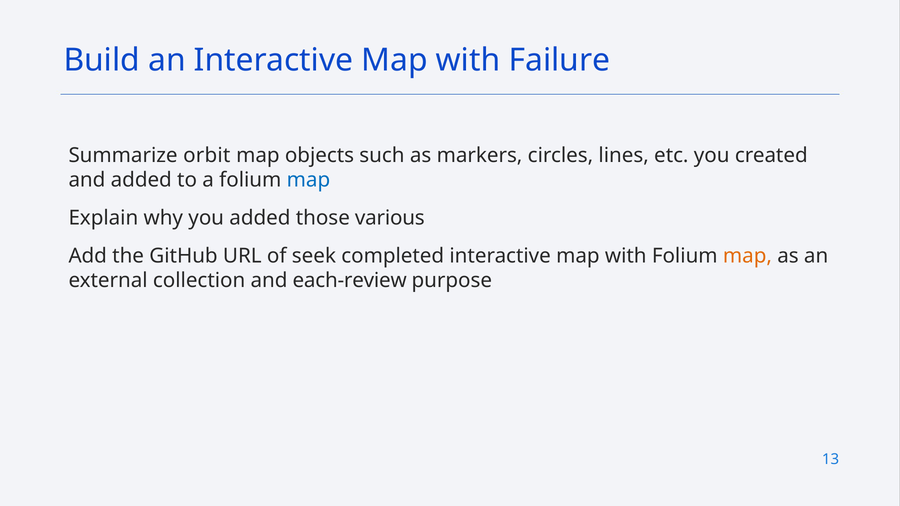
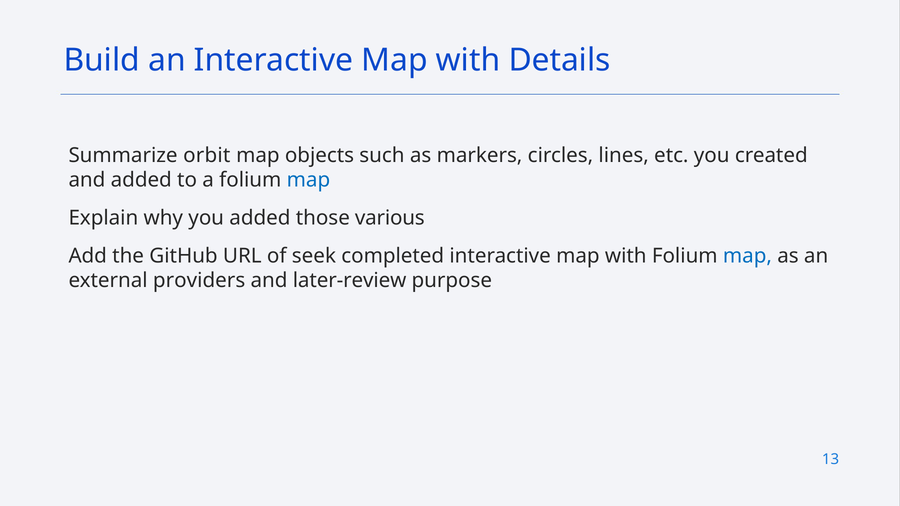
Failure: Failure -> Details
map at (747, 256) colour: orange -> blue
collection: collection -> providers
each-review: each-review -> later-review
